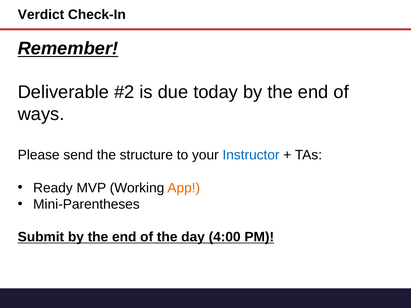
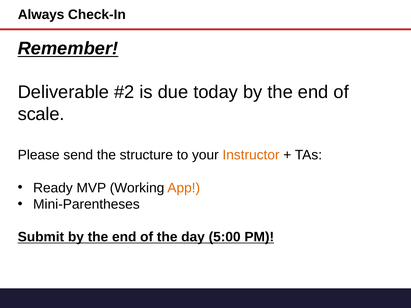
Verdict: Verdict -> Always
ways: ways -> scale
Instructor colour: blue -> orange
4:00: 4:00 -> 5:00
